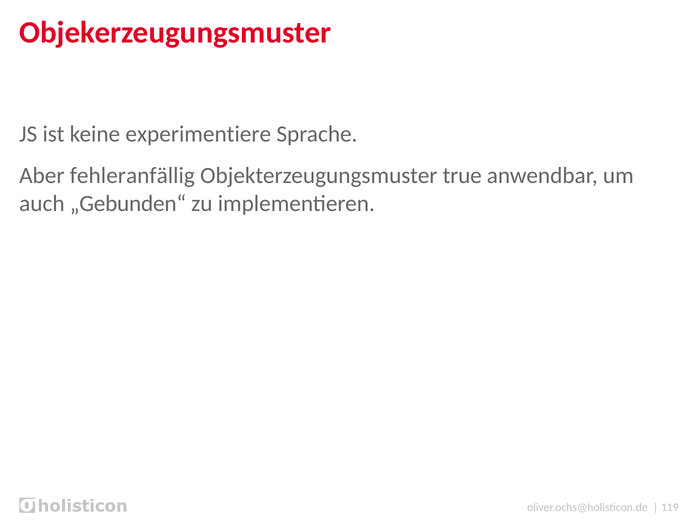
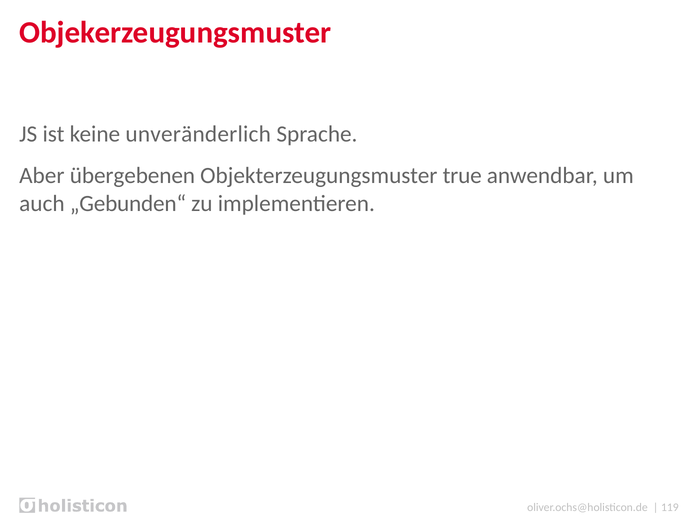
experimentiere: experimentiere -> unveränderlich
fehleranfällig: fehleranfällig -> übergebenen
